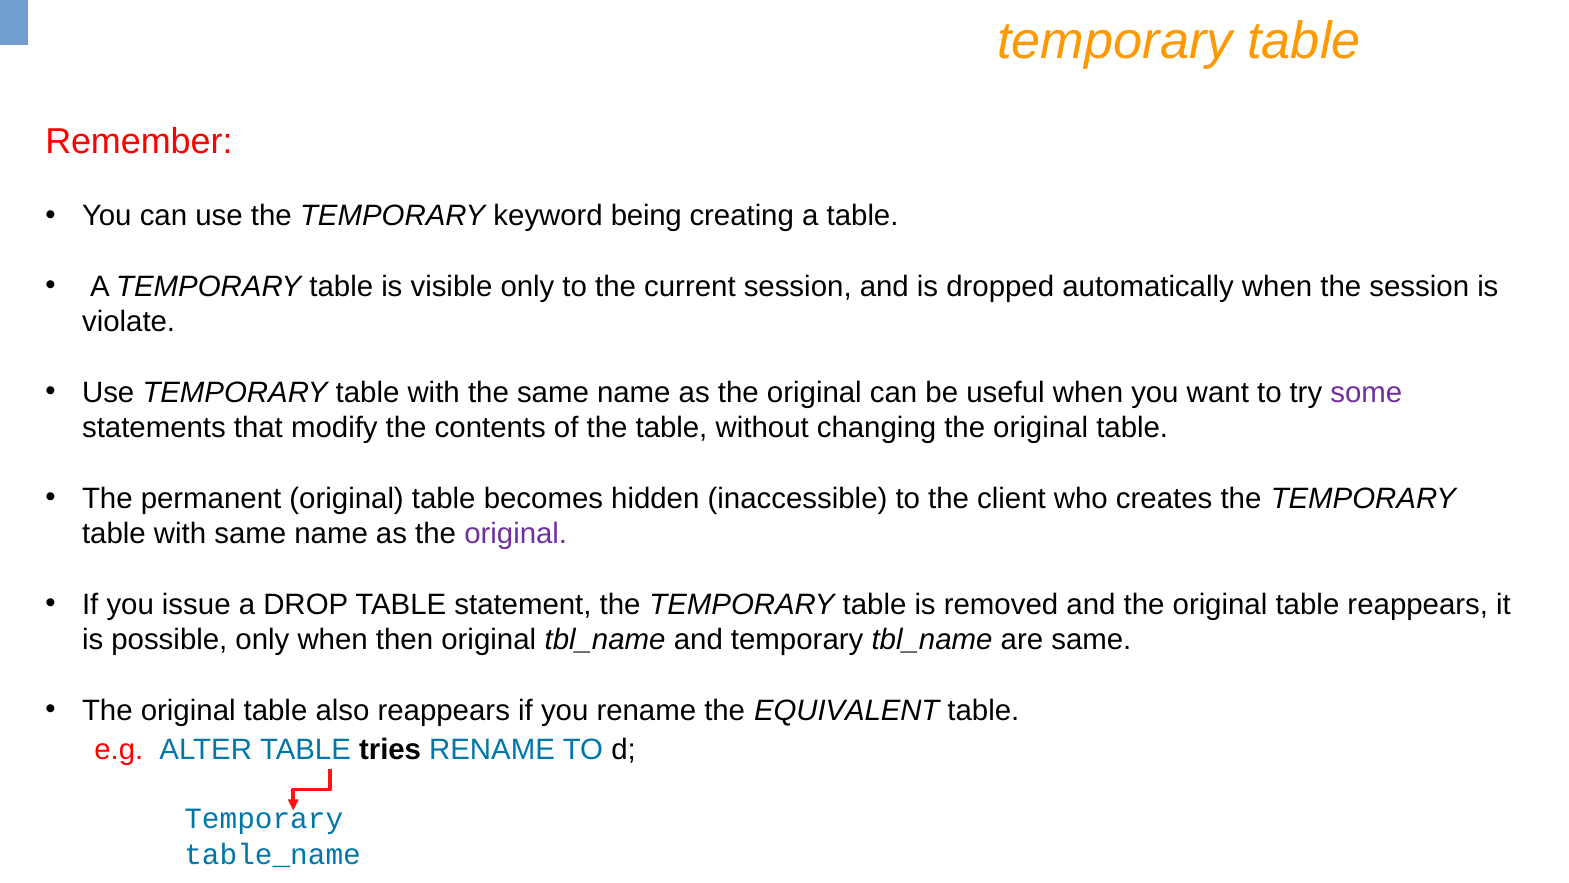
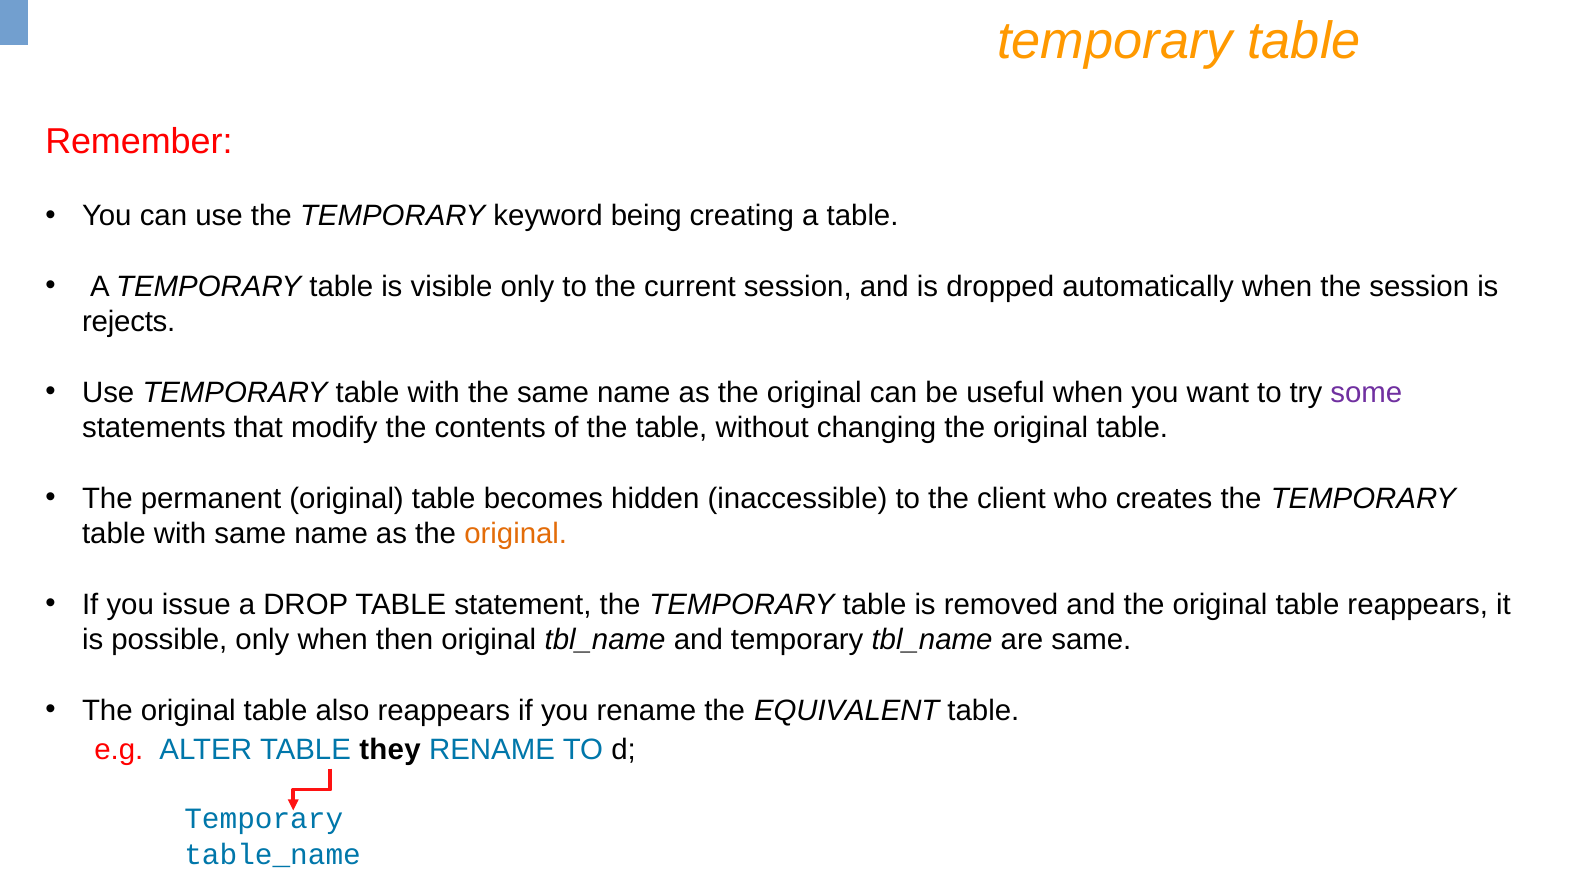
violate: violate -> rejects
original at (516, 534) colour: purple -> orange
tries: tries -> they
